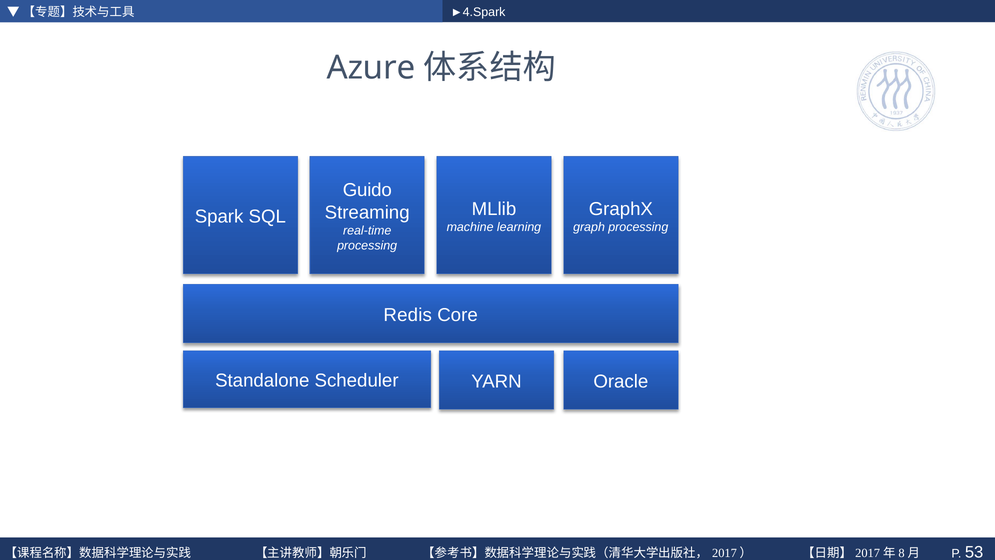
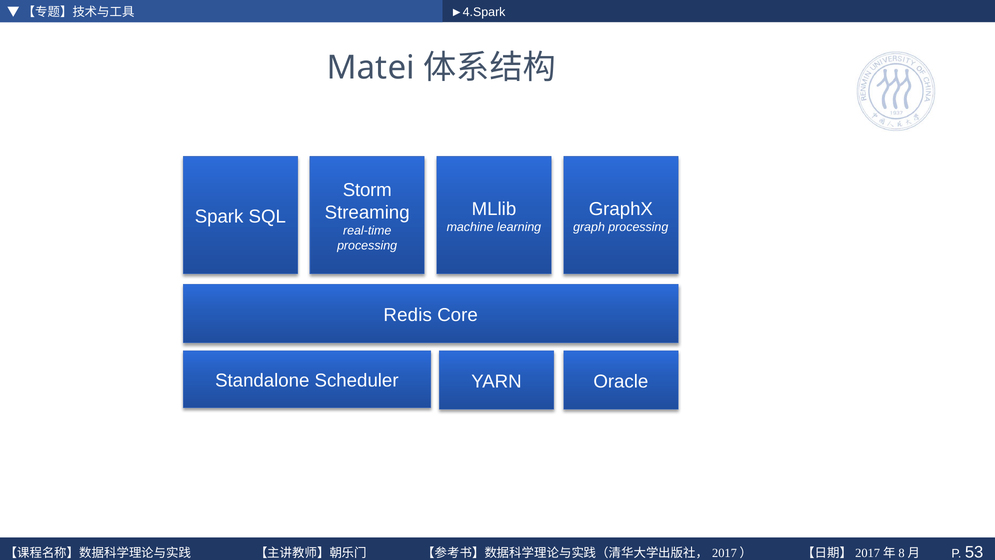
Azure: Azure -> Matei
Guido: Guido -> Storm
